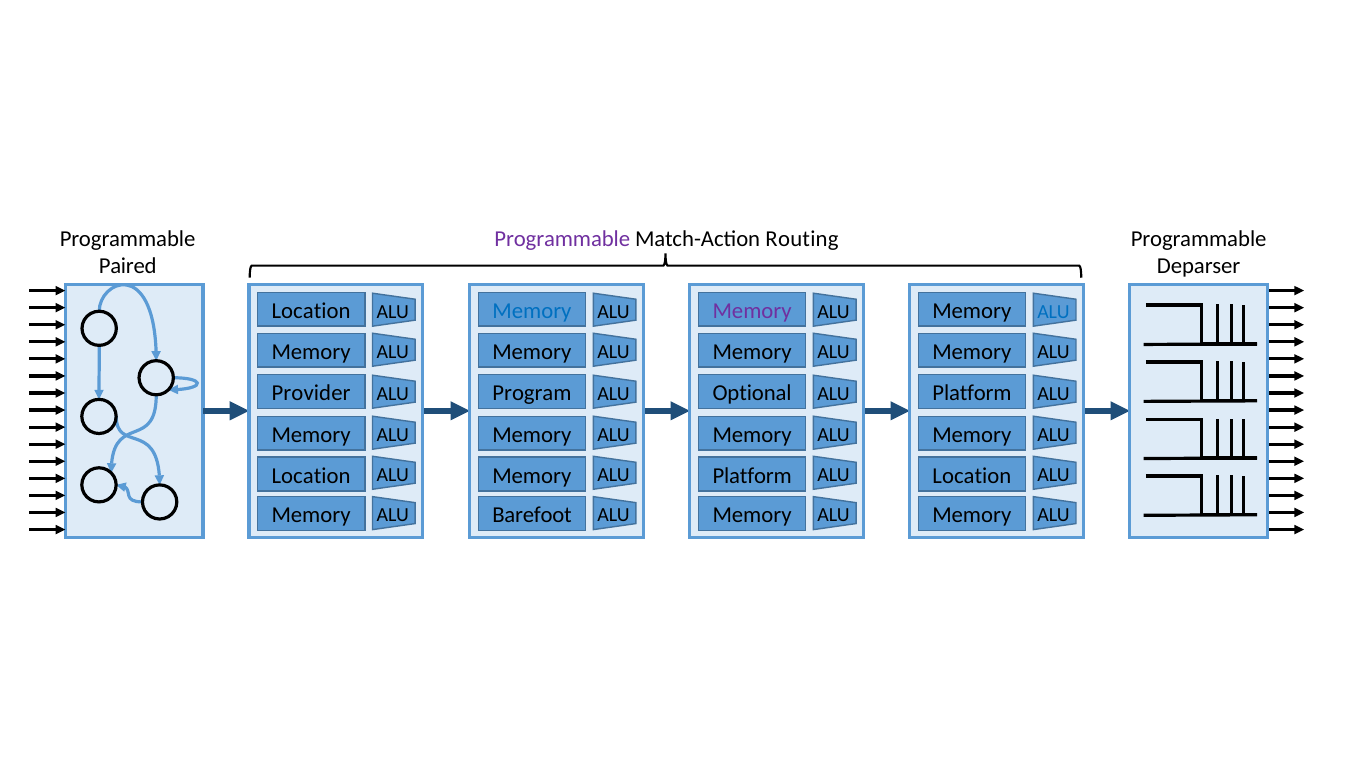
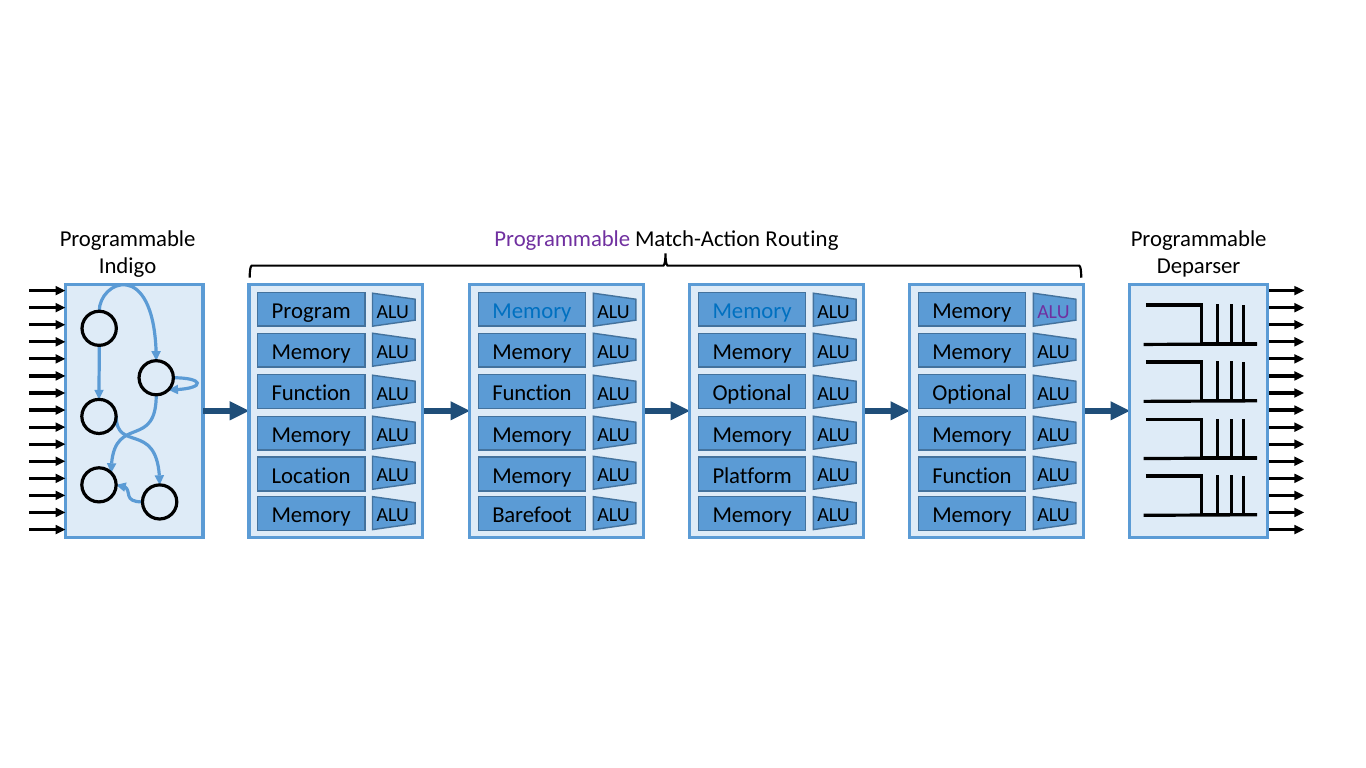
Paired: Paired -> Indigo
Location at (311, 311): Location -> Program
Memory at (752, 311) colour: purple -> blue
ALU at (1054, 312) colour: blue -> purple
Provider at (311, 393): Provider -> Function
Program at (532, 393): Program -> Function
Platform at (972, 393): Platform -> Optional
Location at (972, 476): Location -> Function
